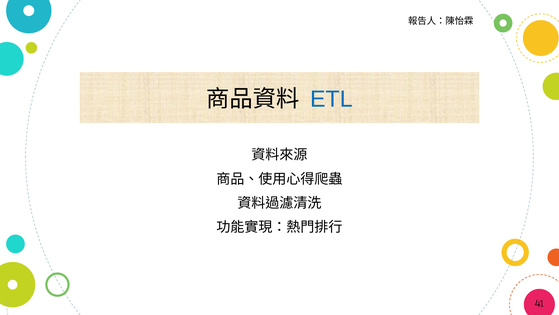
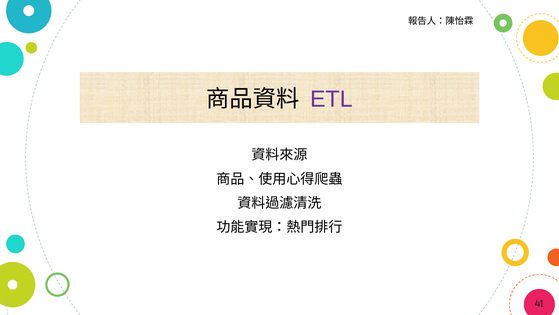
ETL colour: blue -> purple
